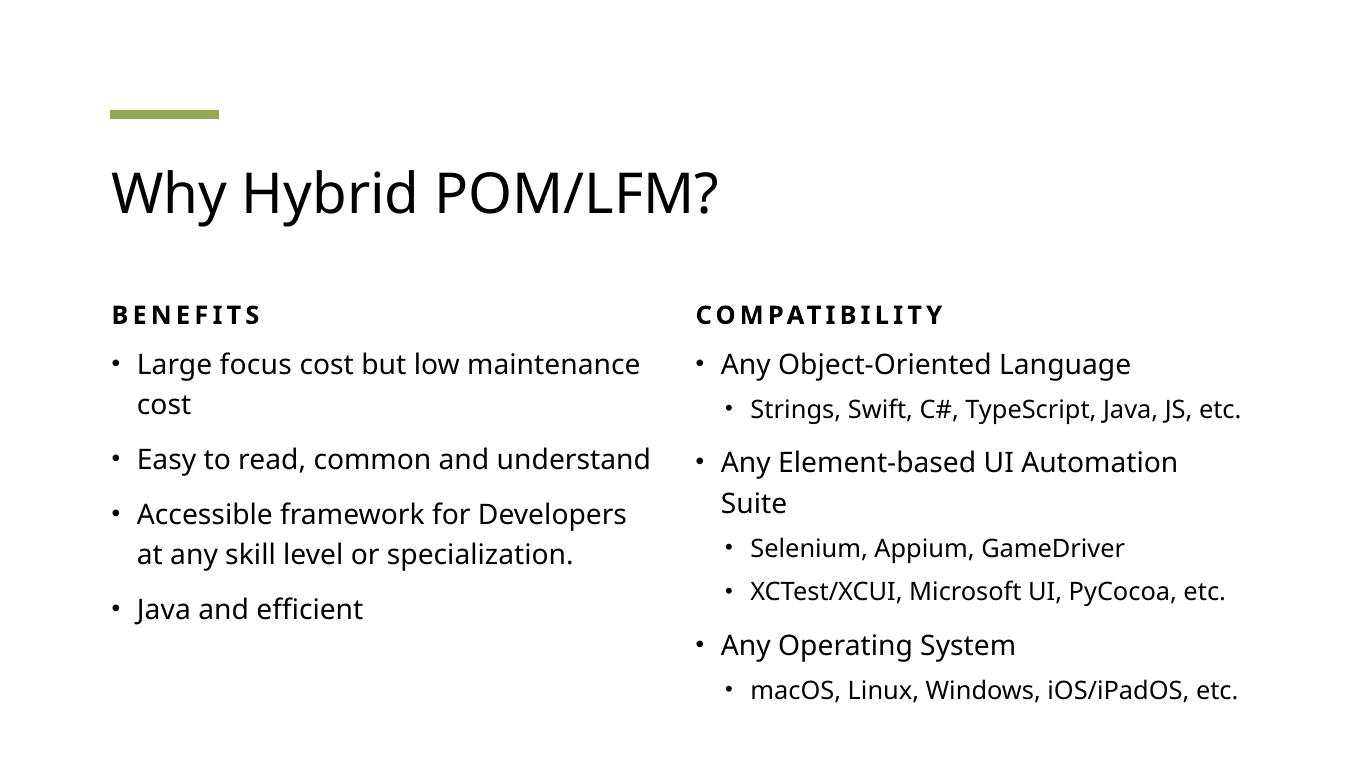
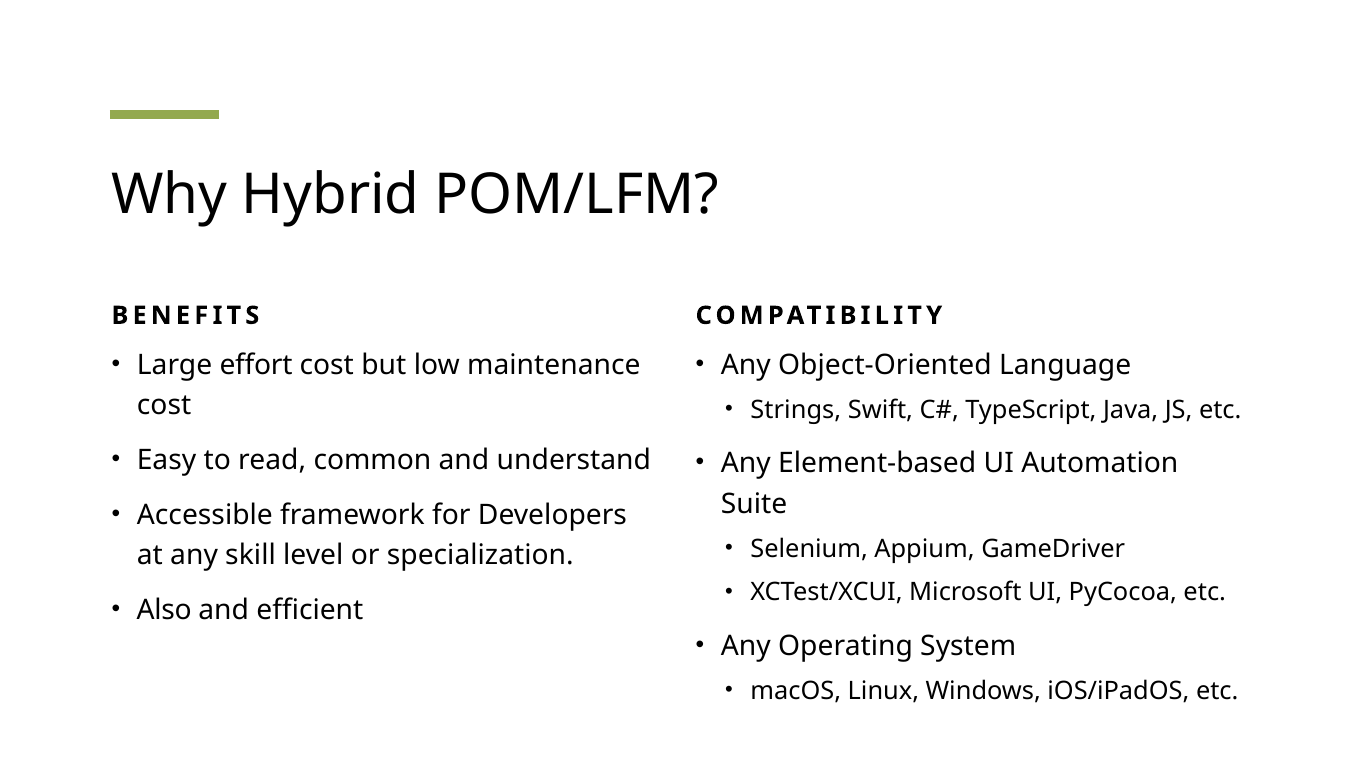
focus: focus -> effort
Java at (164, 610): Java -> Also
